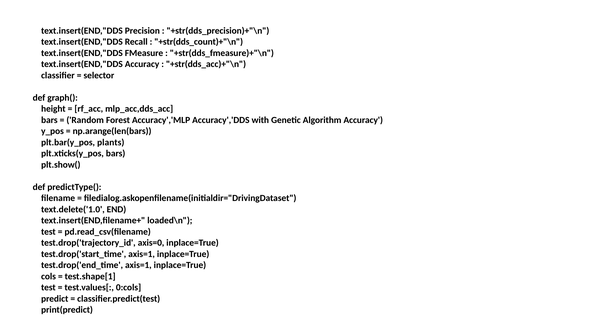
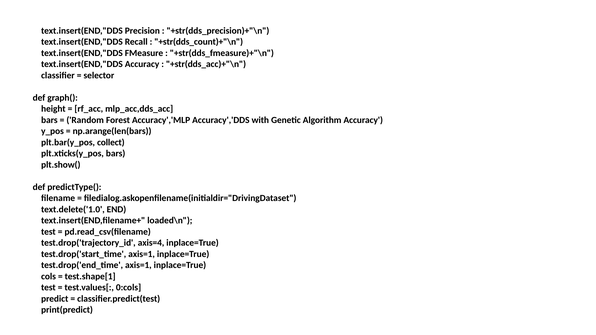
plants: plants -> collect
axis=0: axis=0 -> axis=4
